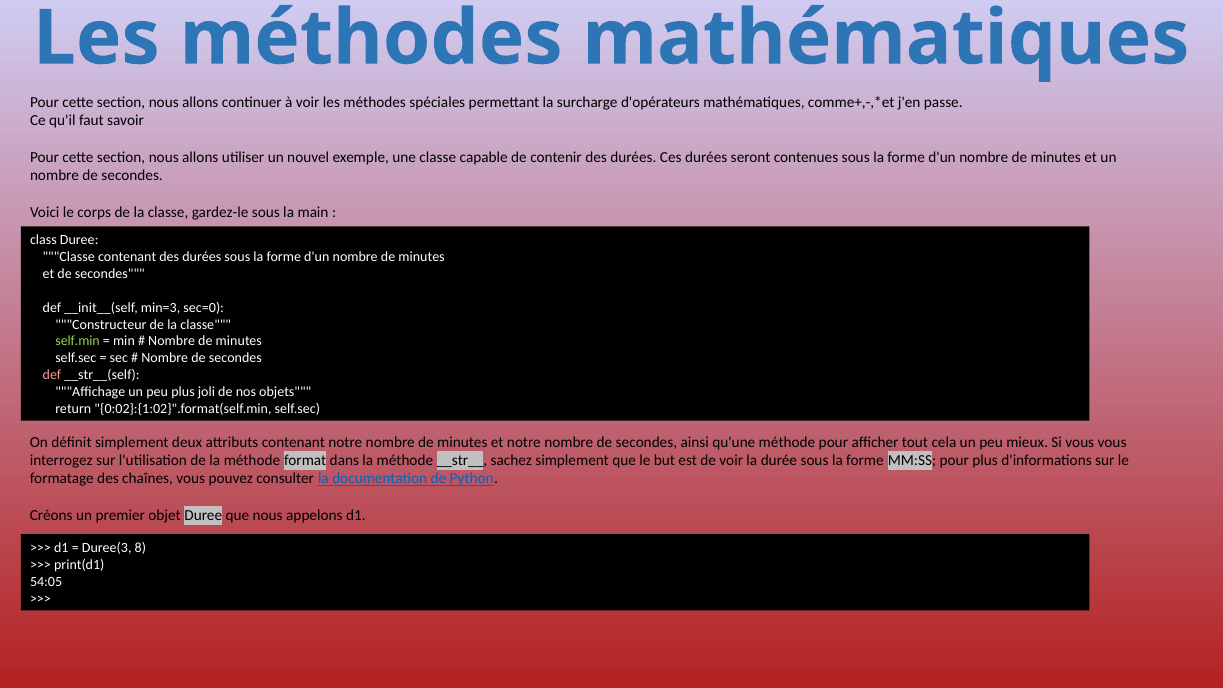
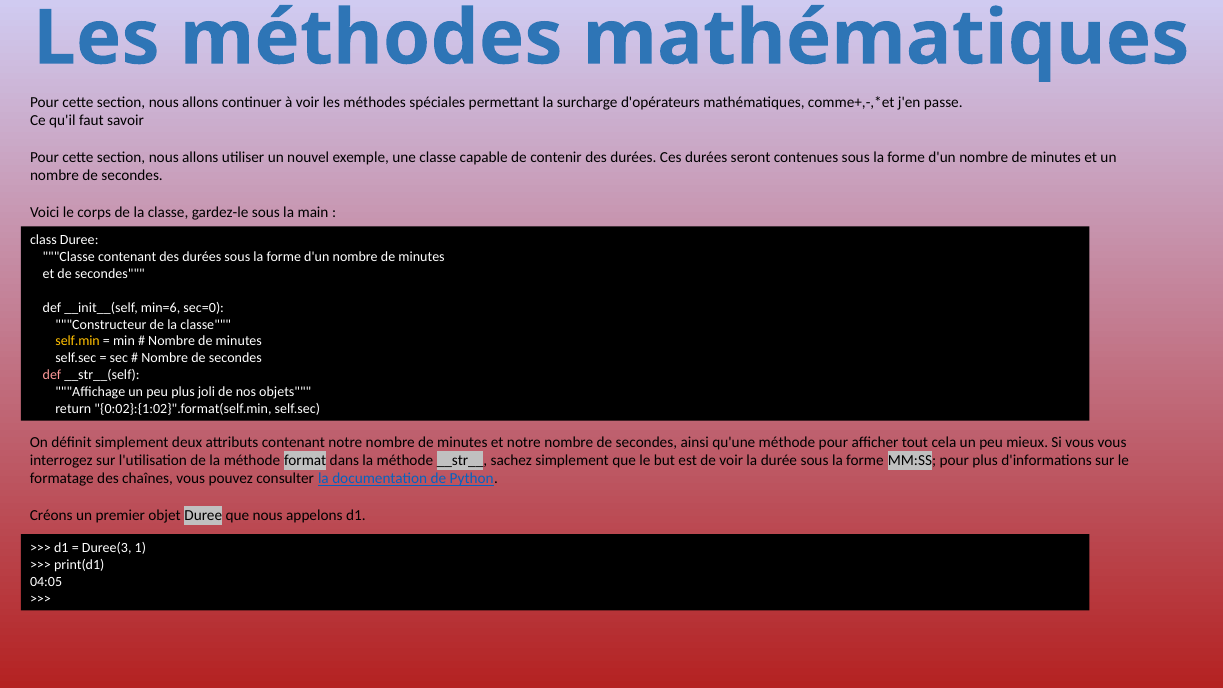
min=3: min=3 -> min=6
self.min colour: light green -> yellow
8: 8 -> 1
54:05: 54:05 -> 04:05
